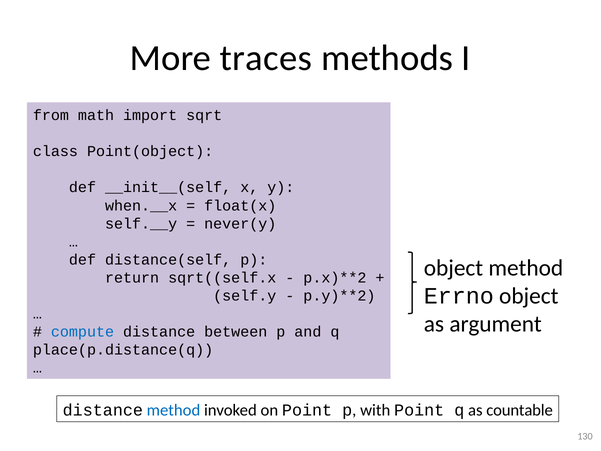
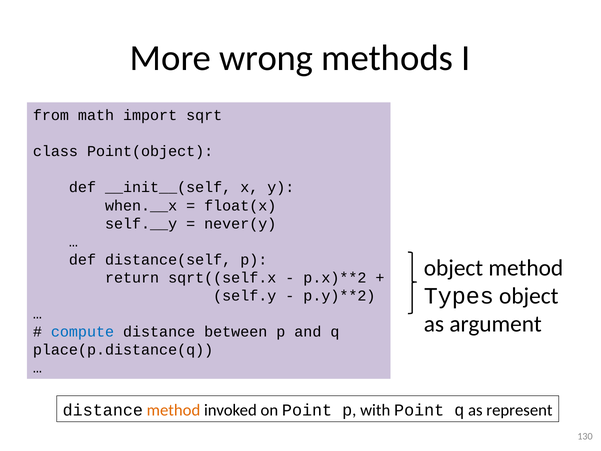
traces: traces -> wrong
Errno: Errno -> Types
method at (173, 410) colour: blue -> orange
countable: countable -> represent
